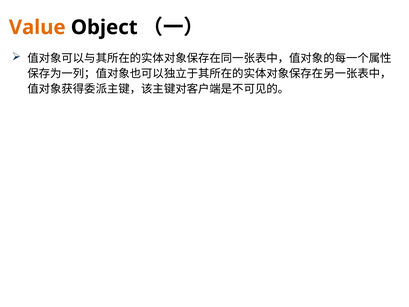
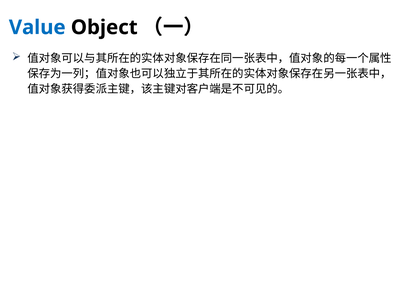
Value colour: orange -> blue
